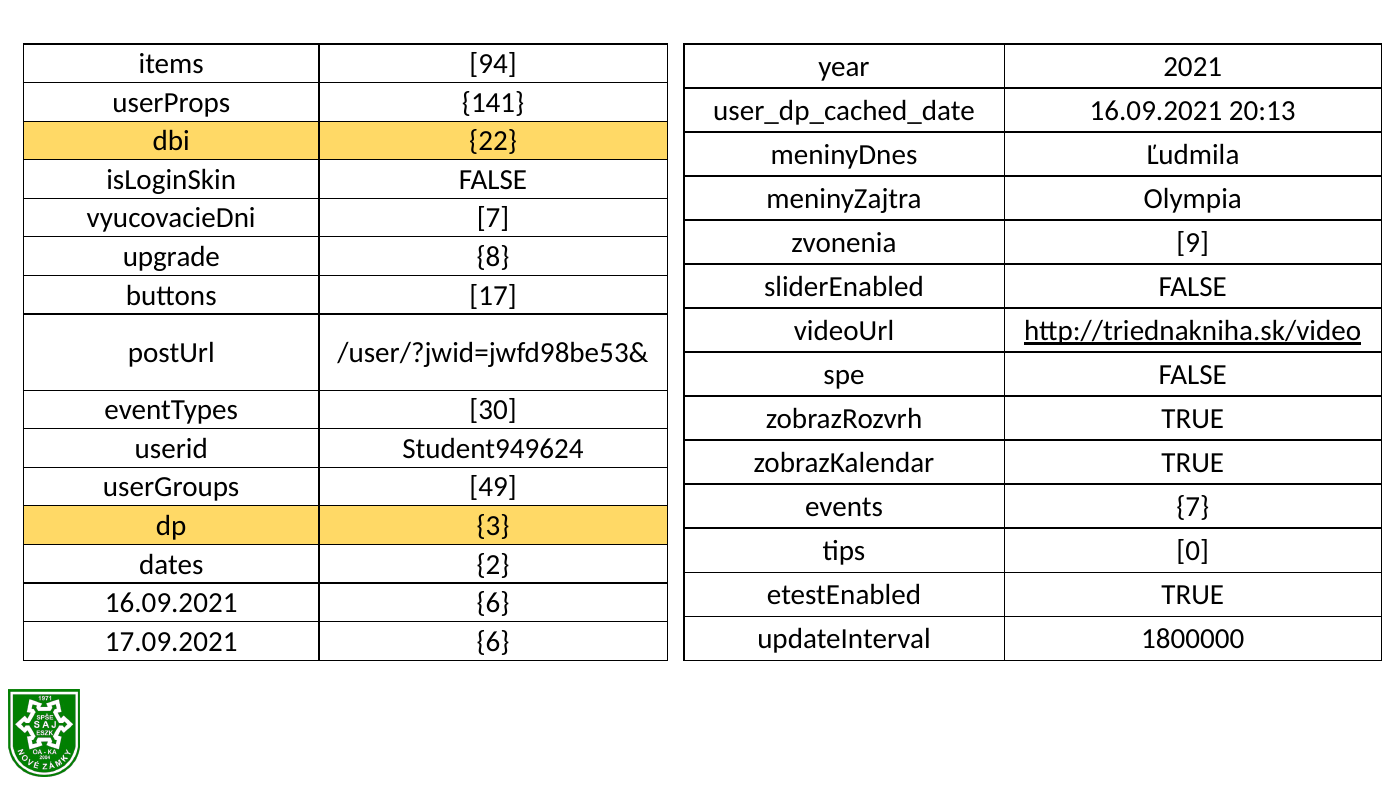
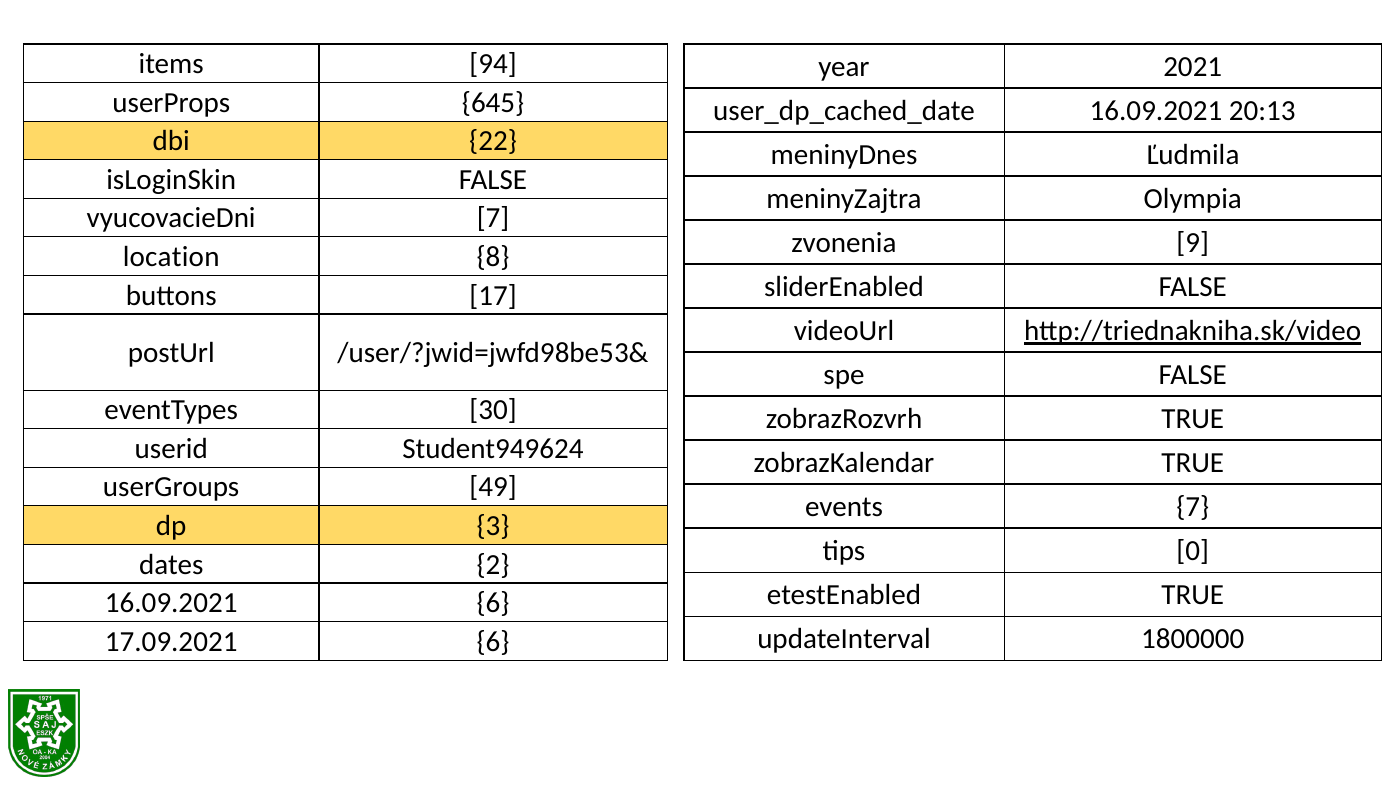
141: 141 -> 645
upgrade: upgrade -> location
